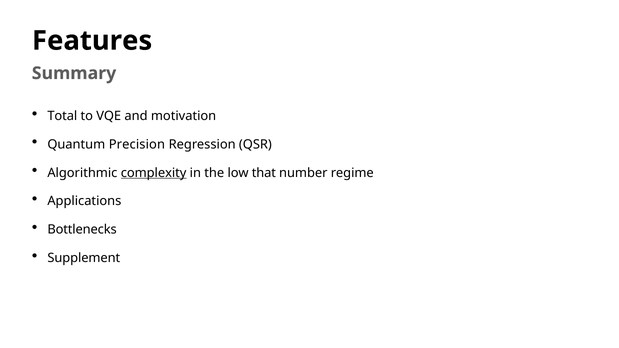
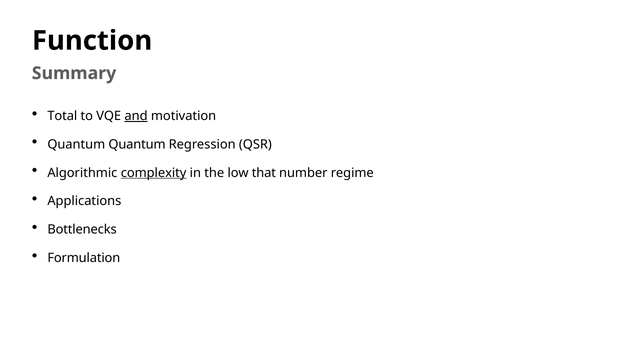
Features: Features -> Function
and underline: none -> present
Quantum Precision: Precision -> Quantum
Supplement: Supplement -> Formulation
